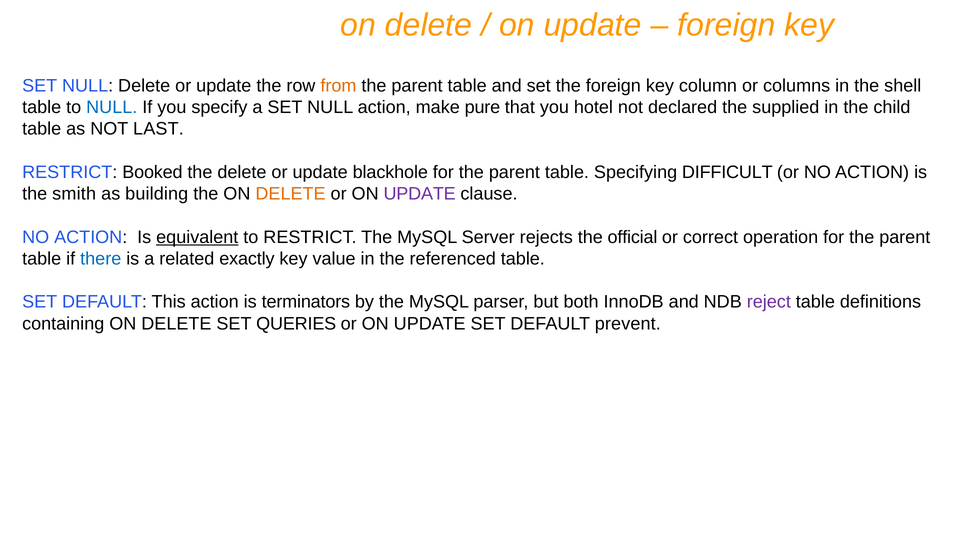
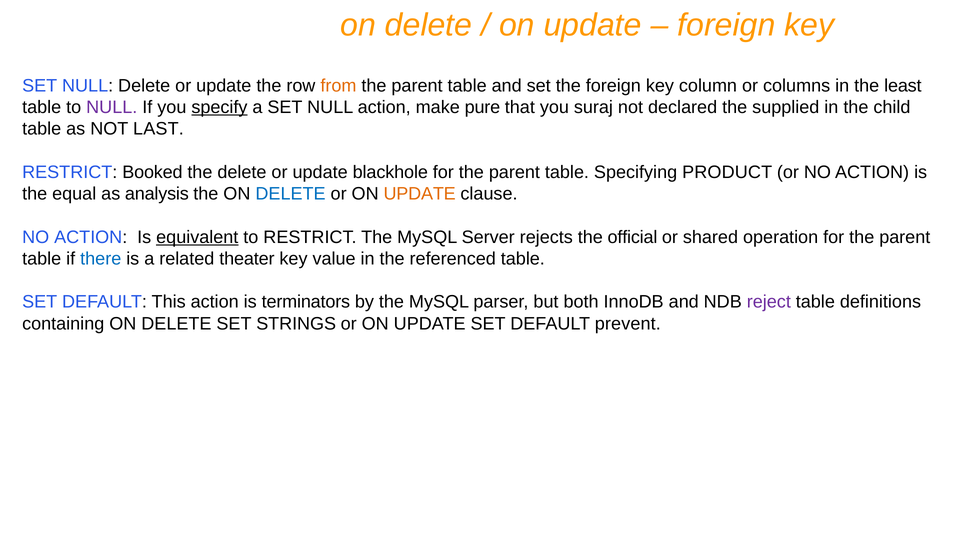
shell: shell -> least
NULL at (112, 107) colour: blue -> purple
specify underline: none -> present
hotel: hotel -> suraj
DIFFICULT: DIFFICULT -> PRODUCT
smith: smith -> equal
building: building -> analysis
DELETE at (291, 194) colour: orange -> blue
UPDATE at (420, 194) colour: purple -> orange
correct: correct -> shared
exactly: exactly -> theater
QUERIES: QUERIES -> STRINGS
